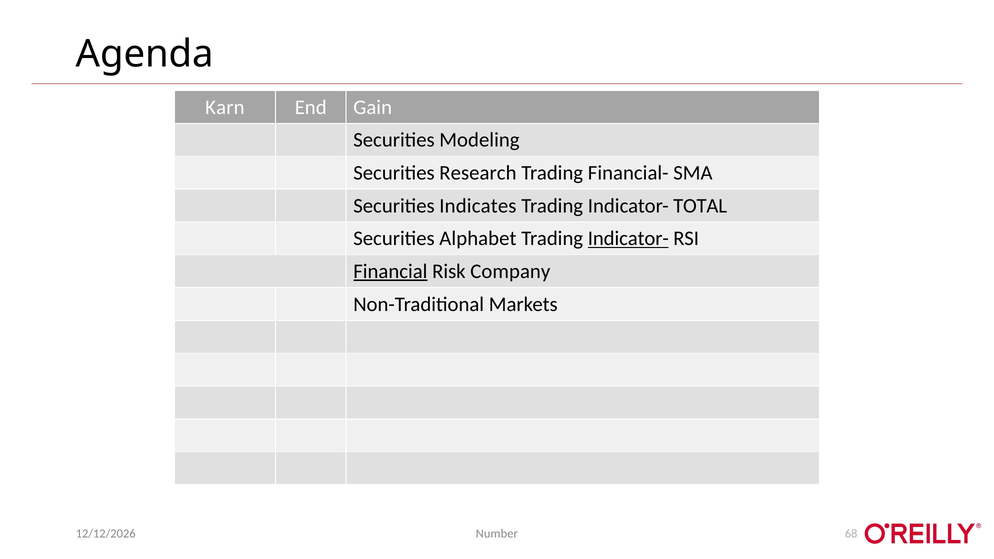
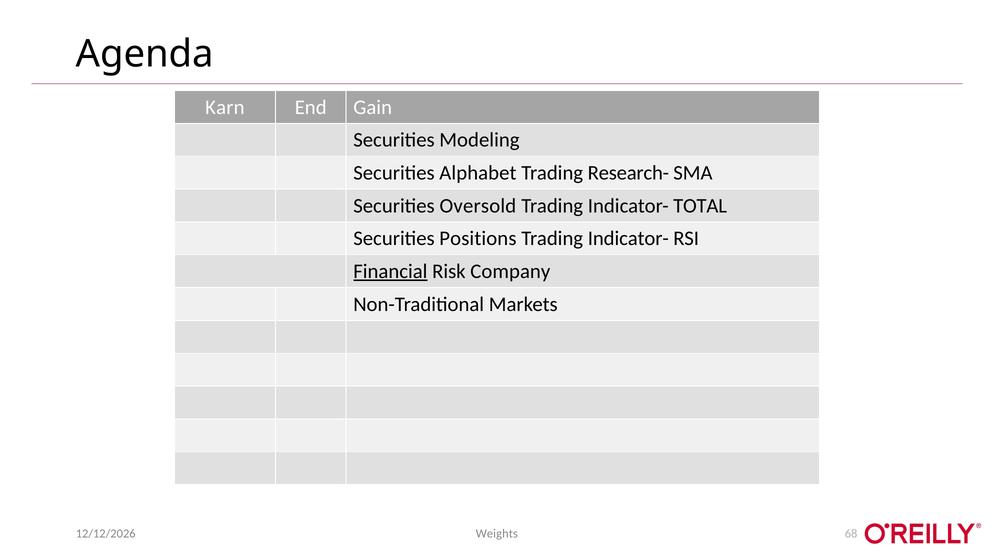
Research: Research -> Alphabet
Financial-: Financial- -> Research-
Indicates: Indicates -> Oversold
Alphabet: Alphabet -> Positions
Indicator- at (628, 239) underline: present -> none
Number: Number -> Weights
